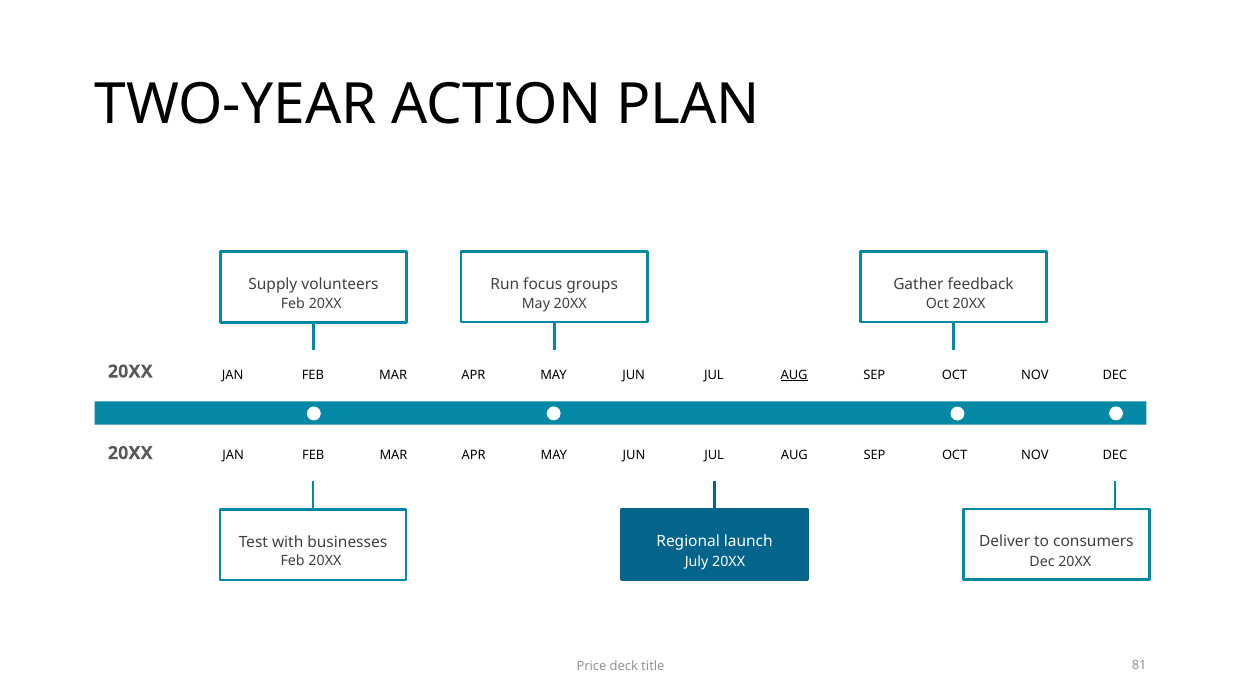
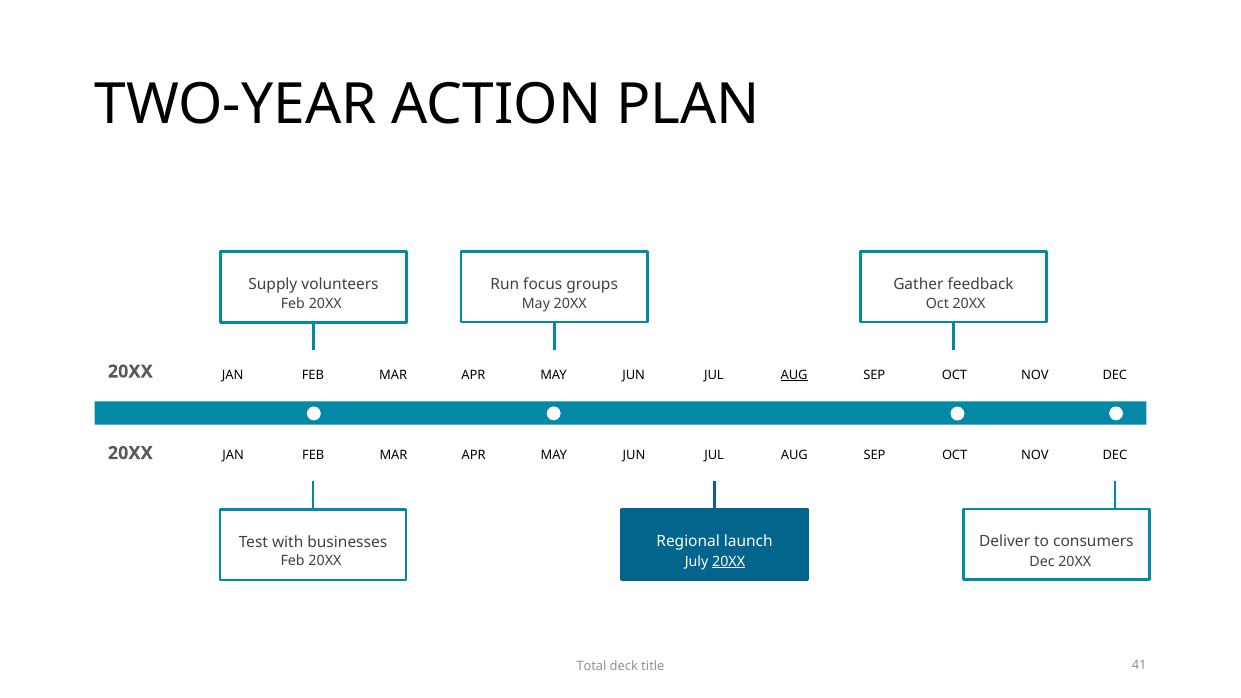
20XX at (729, 561) underline: none -> present
Price: Price -> Total
81: 81 -> 41
